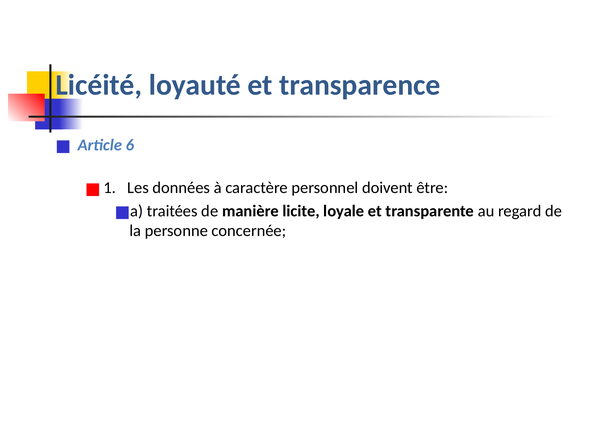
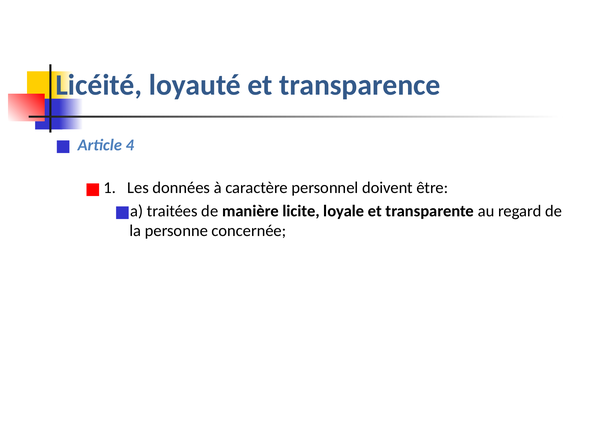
6: 6 -> 4
